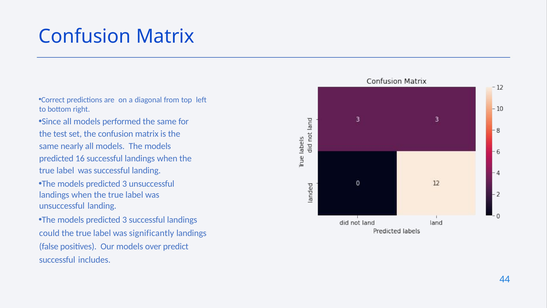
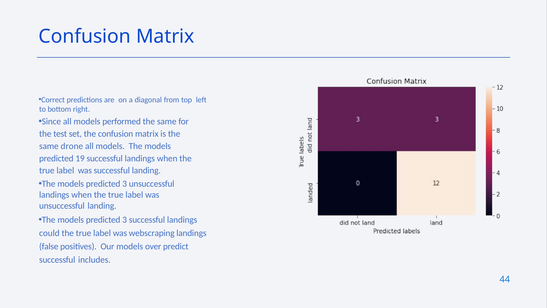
nearly: nearly -> drone
16: 16 -> 19
significantly: significantly -> webscraping
